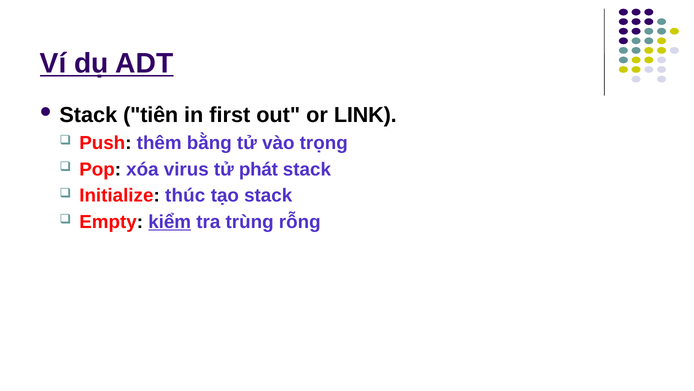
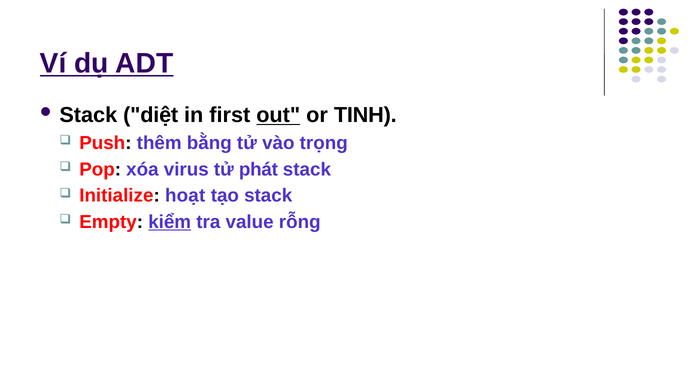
tiên: tiên -> diệt
out underline: none -> present
LINK: LINK -> TINH
thúc: thúc -> hoạt
trùng: trùng -> value
